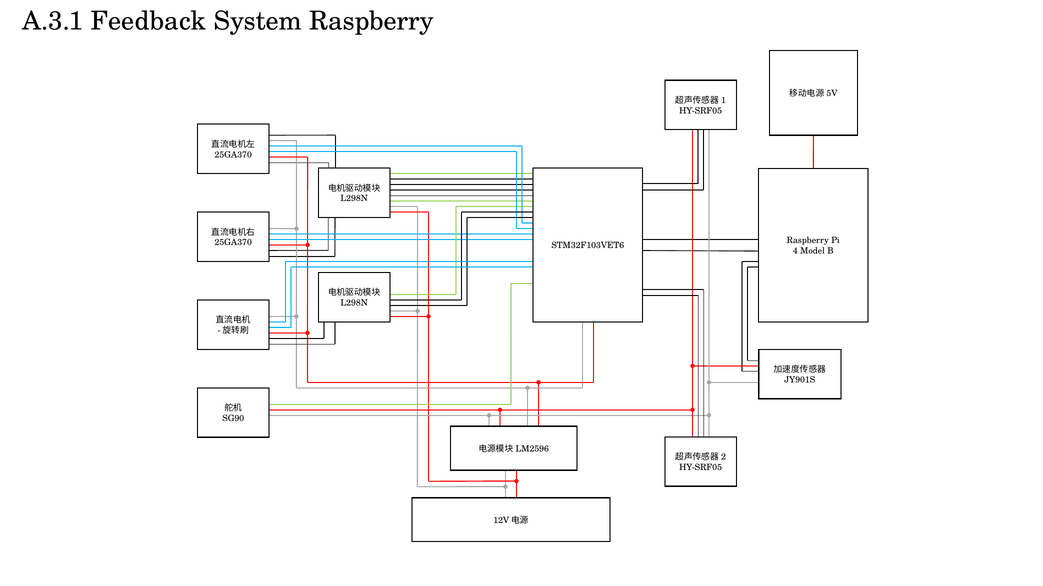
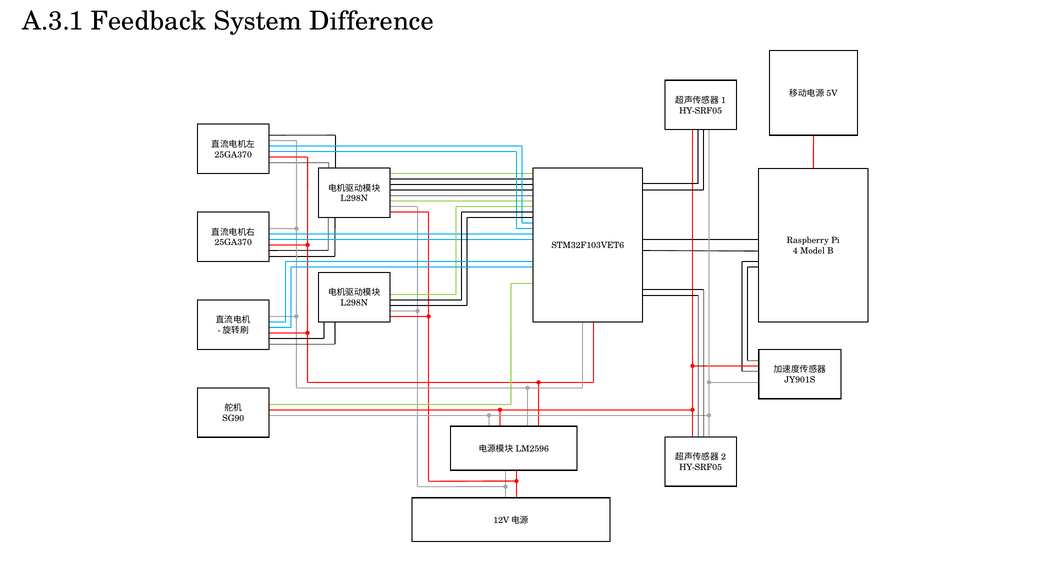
System Raspberry: Raspberry -> Difference
